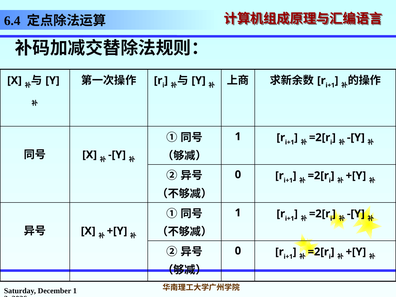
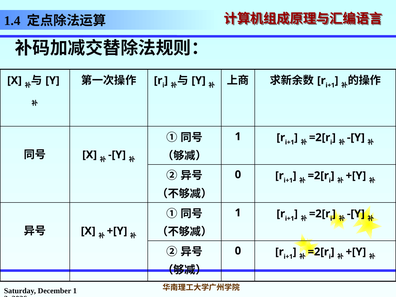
6.4: 6.4 -> 1.4
